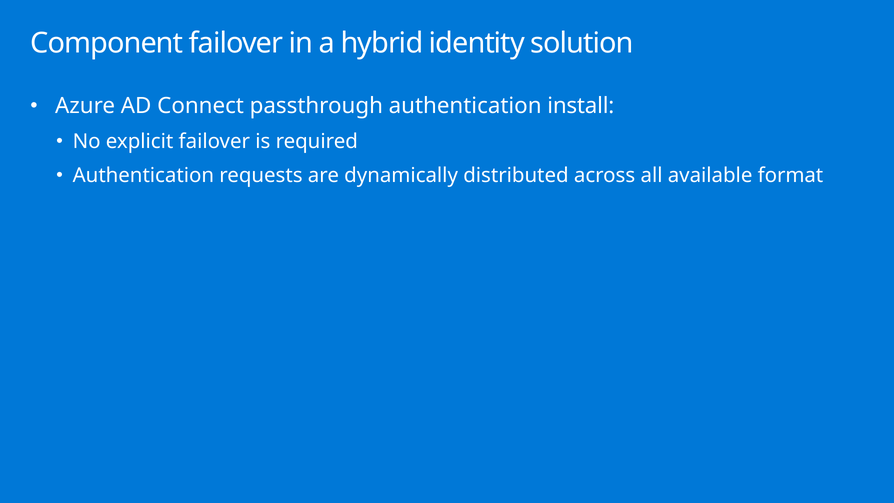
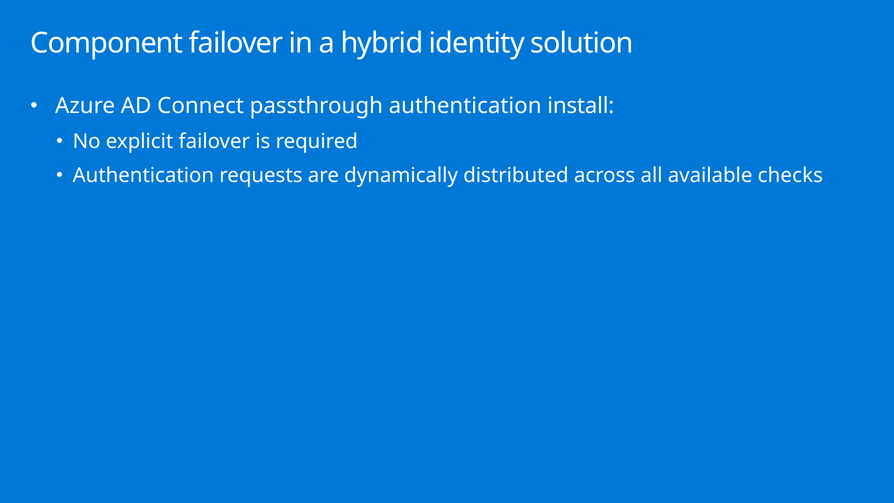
format: format -> checks
